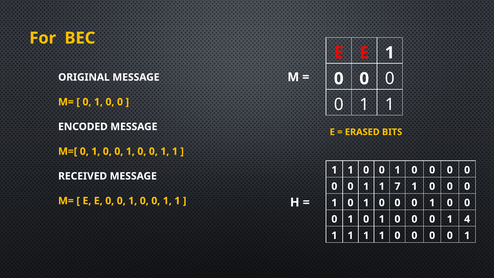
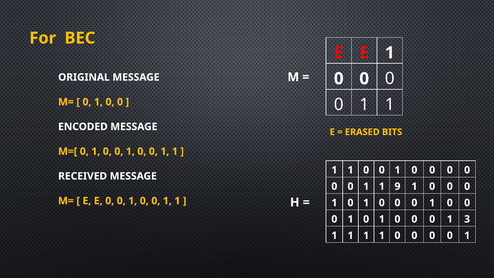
7: 7 -> 9
4: 4 -> 3
